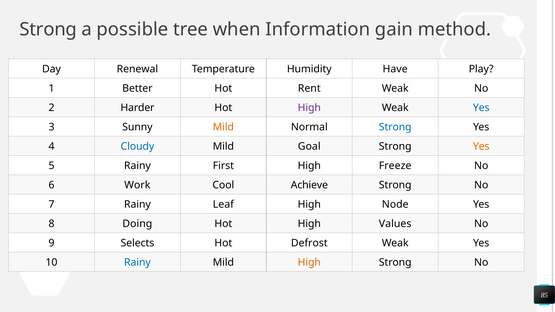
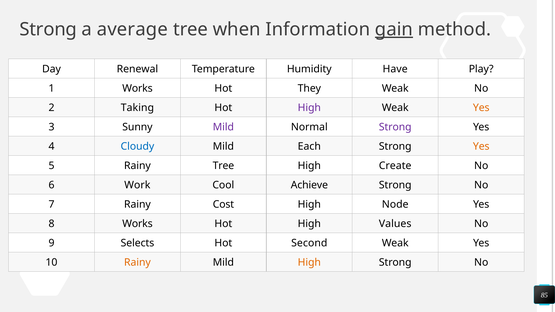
possible: possible -> average
gain underline: none -> present
1 Better: Better -> Works
Rent: Rent -> They
Harder: Harder -> Taking
Yes at (481, 108) colour: blue -> orange
Mild at (223, 127) colour: orange -> purple
Strong at (395, 127) colour: blue -> purple
Goal: Goal -> Each
Rainy First: First -> Tree
Freeze: Freeze -> Create
Leaf: Leaf -> Cost
8 Doing: Doing -> Works
Defrost: Defrost -> Second
Rainy at (137, 263) colour: blue -> orange
